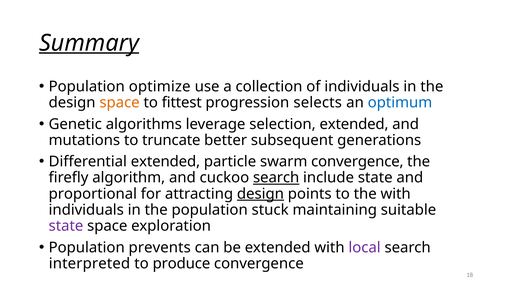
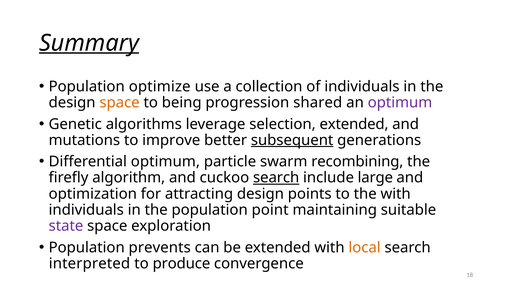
fittest: fittest -> being
selects: selects -> shared
optimum at (400, 103) colour: blue -> purple
truncate: truncate -> improve
subsequent underline: none -> present
Differential extended: extended -> optimum
swarm convergence: convergence -> recombining
include state: state -> large
proportional: proportional -> optimization
design at (260, 194) underline: present -> none
stuck: stuck -> point
local colour: purple -> orange
